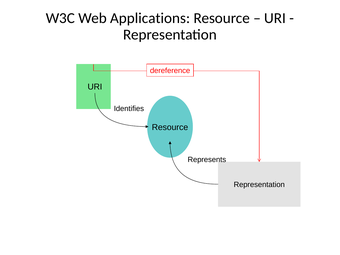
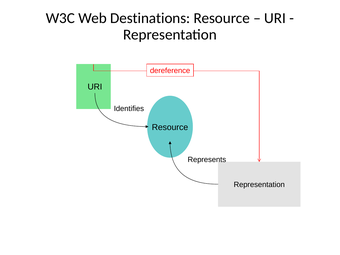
Applications: Applications -> Destinations
